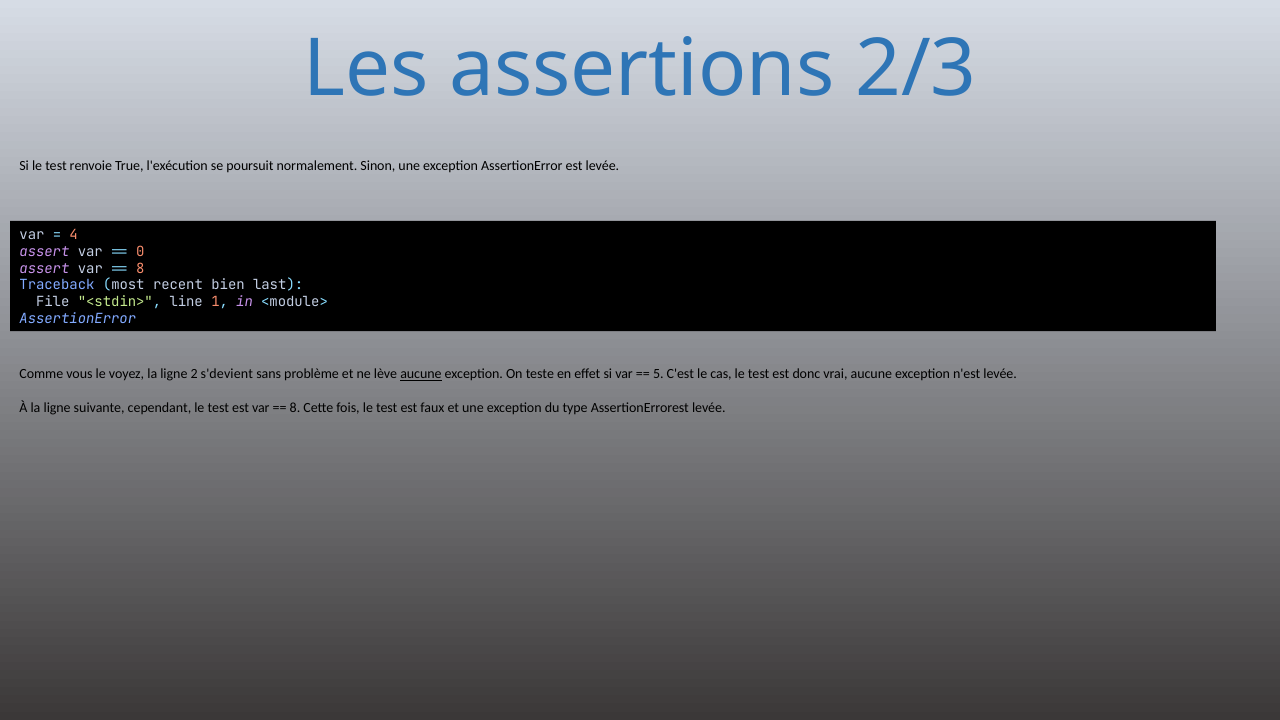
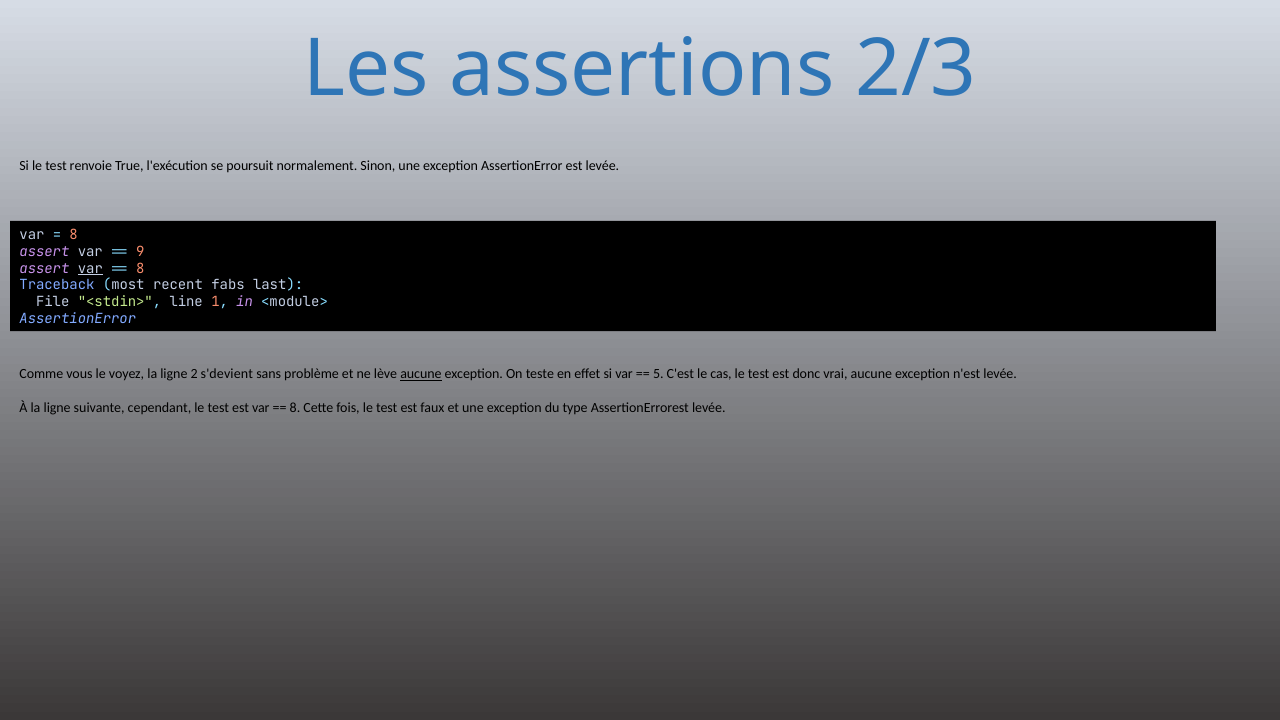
4 at (74, 235): 4 -> 8
0: 0 -> 9
var at (90, 269) underline: none -> present
bien: bien -> fabs
